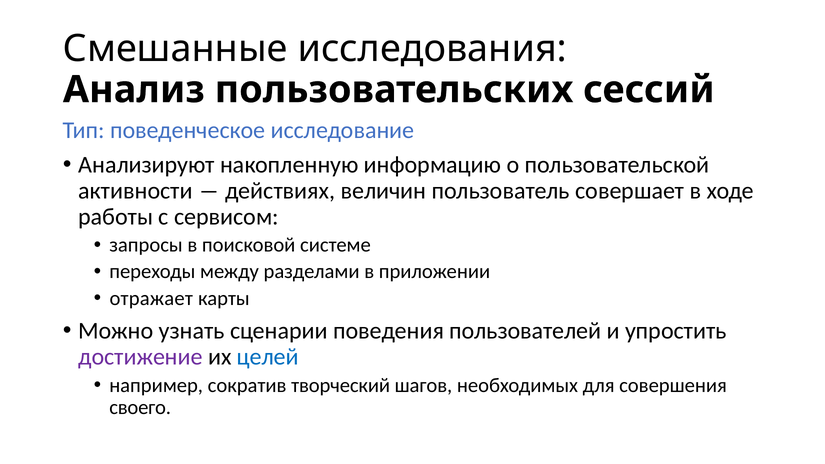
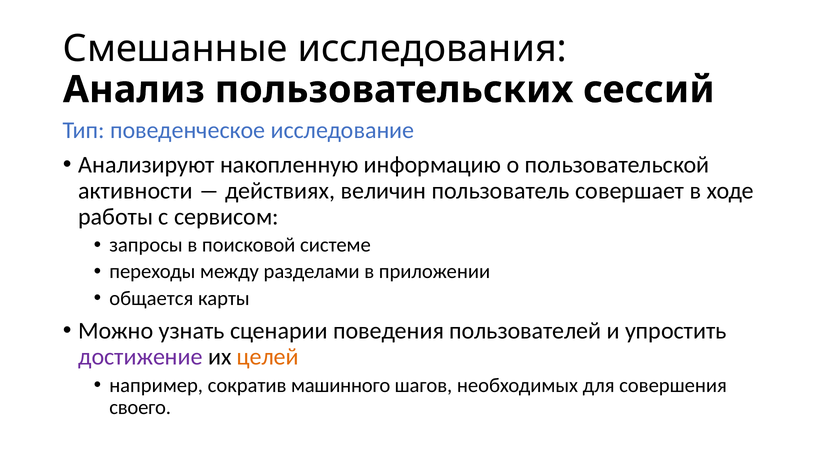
отражает: отражает -> общается
целей colour: blue -> orange
творческий: творческий -> машинного
